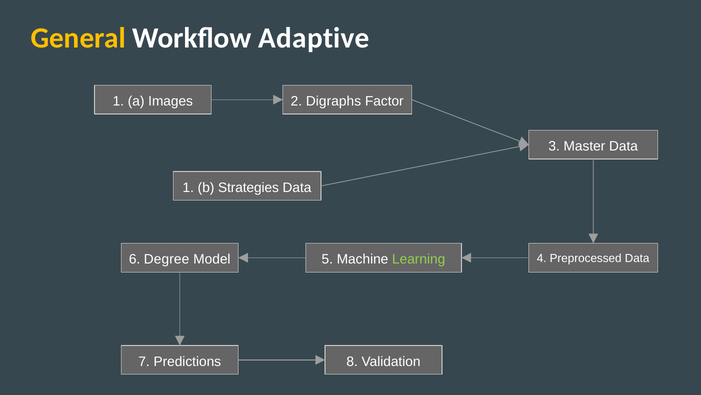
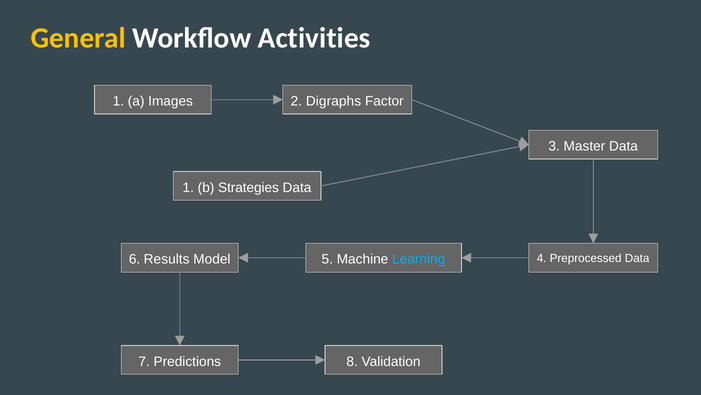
Adaptive: Adaptive -> Activities
Degree: Degree -> Results
Learning colour: light green -> light blue
